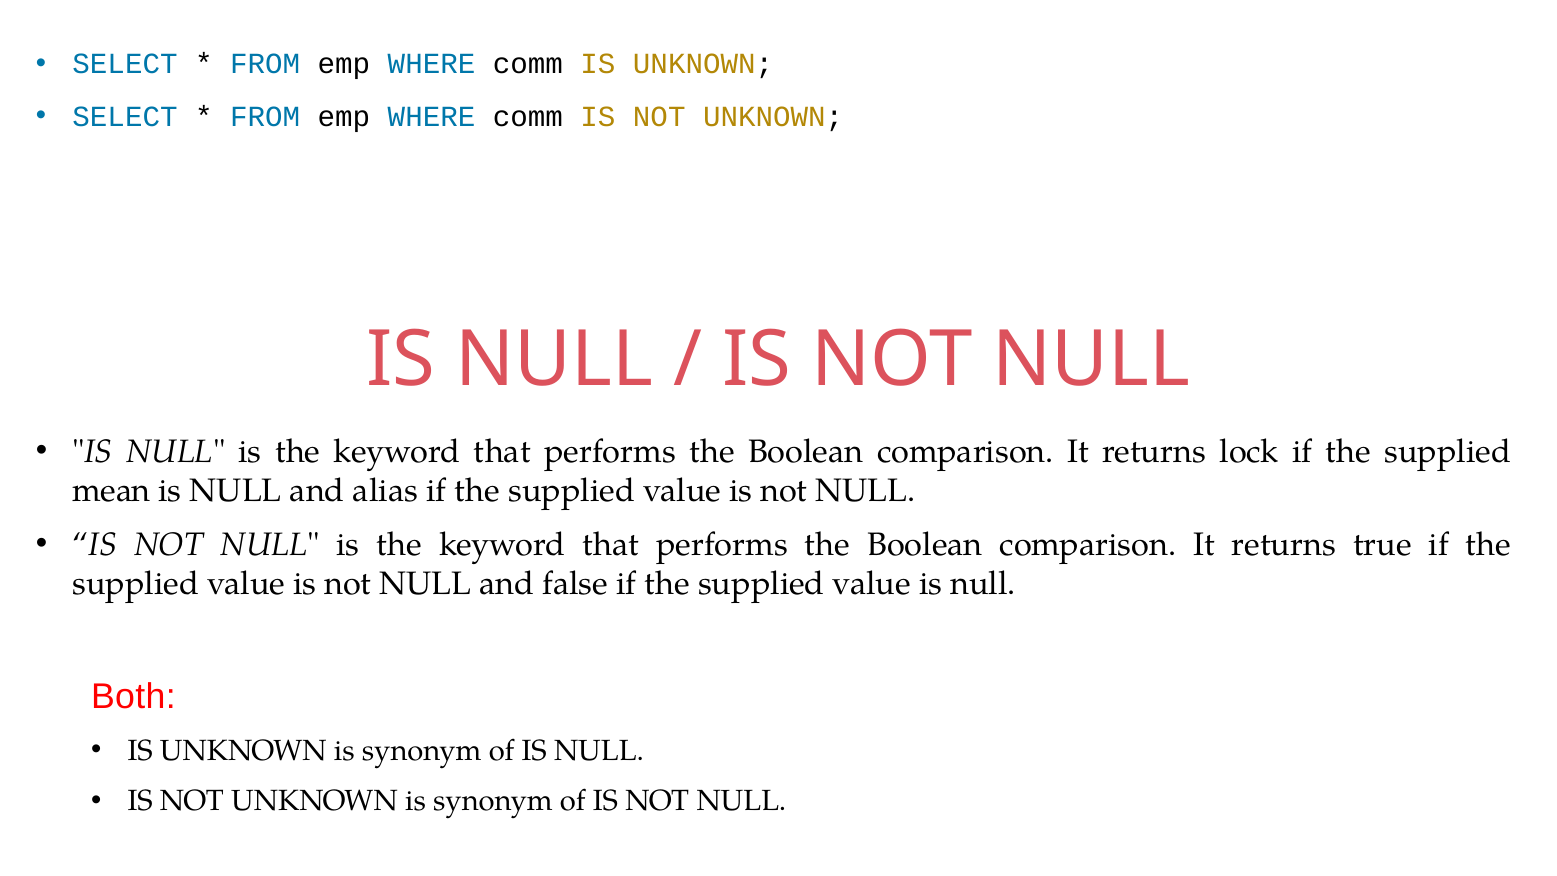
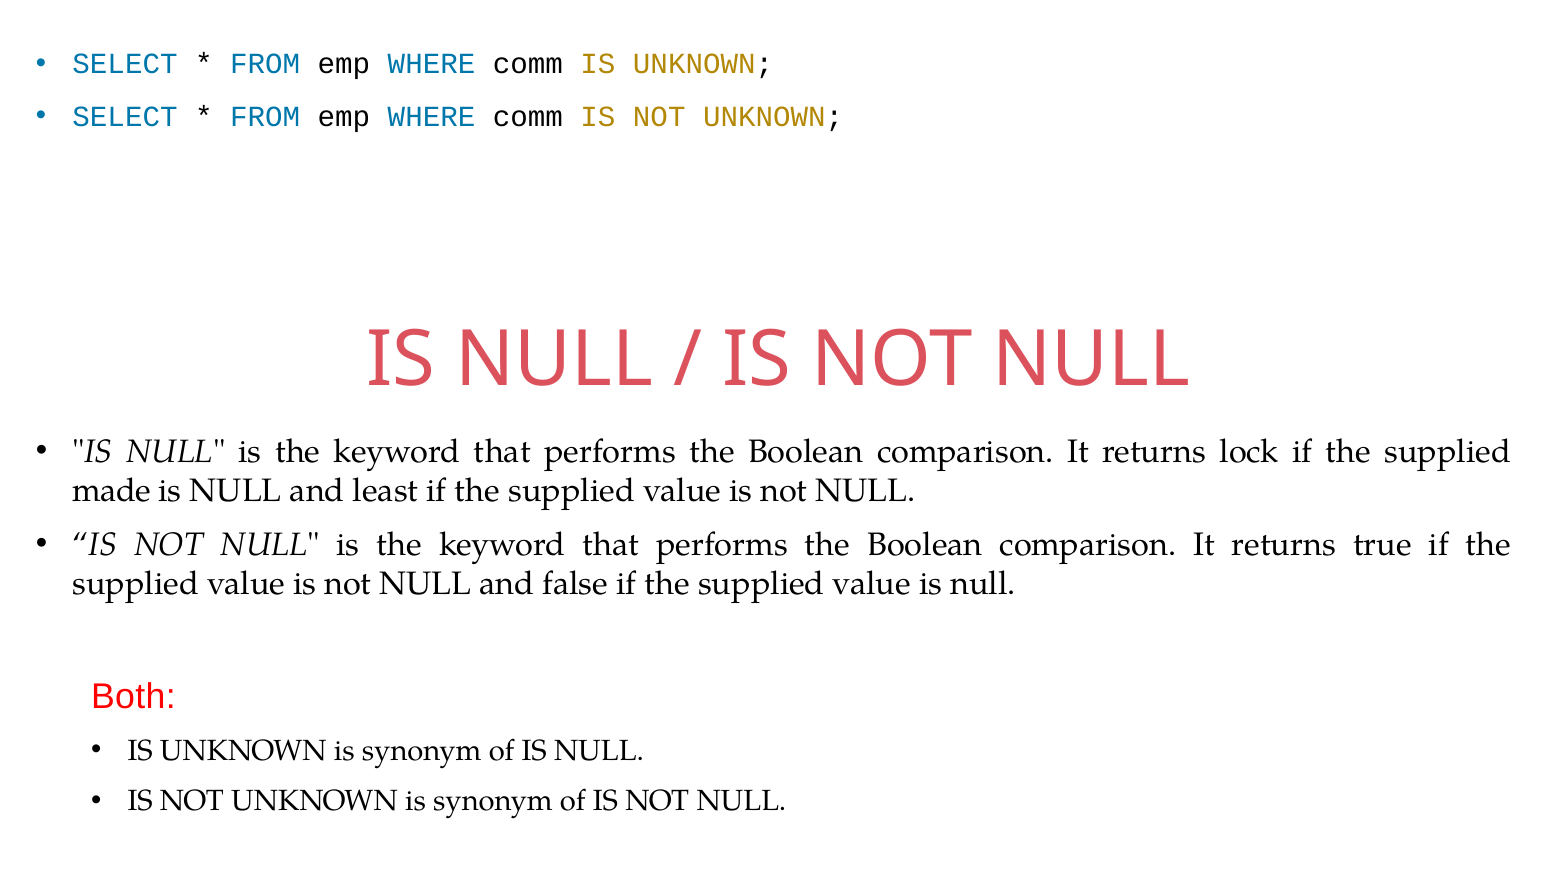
mean: mean -> made
alias: alias -> least
